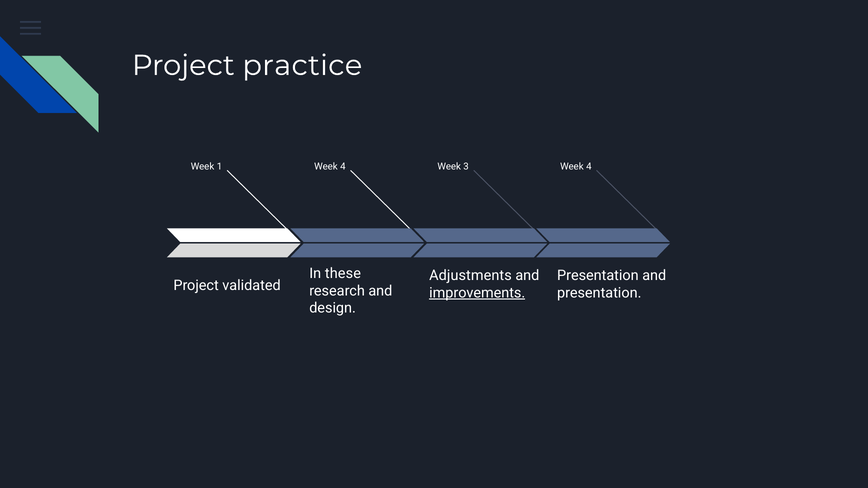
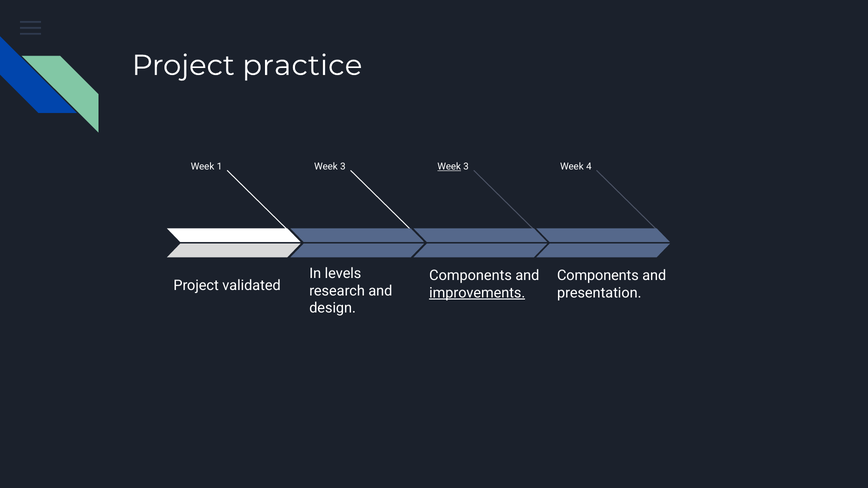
4 at (343, 167): 4 -> 3
Week at (449, 167) underline: none -> present
these: these -> levels
Adjustments at (470, 276): Adjustments -> Components
Presentation at (598, 276): Presentation -> Components
